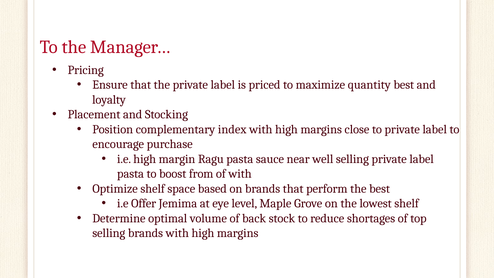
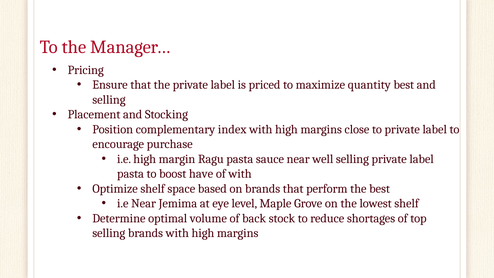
loyalty at (109, 100): loyalty -> selling
from: from -> have
i.e Offer: Offer -> Near
